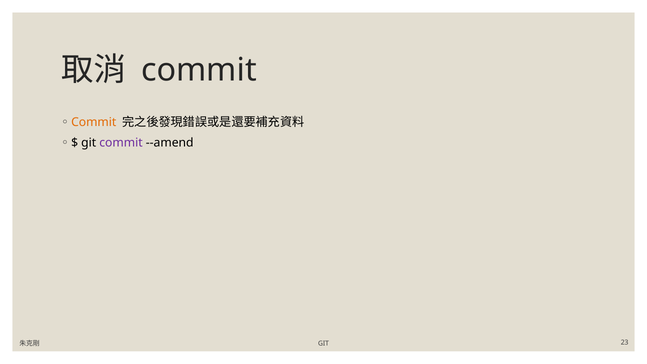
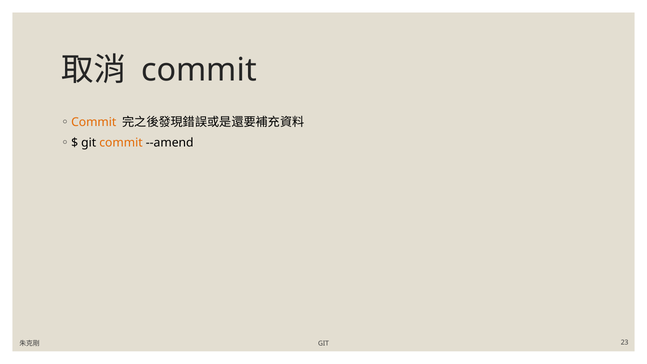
commit at (121, 143) colour: purple -> orange
